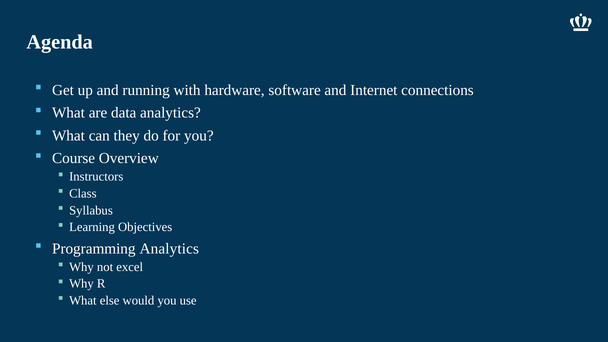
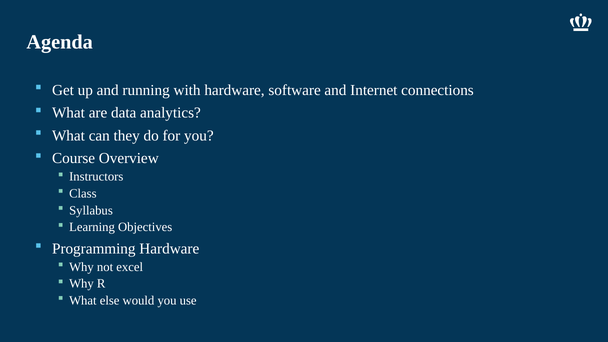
Programming Analytics: Analytics -> Hardware
